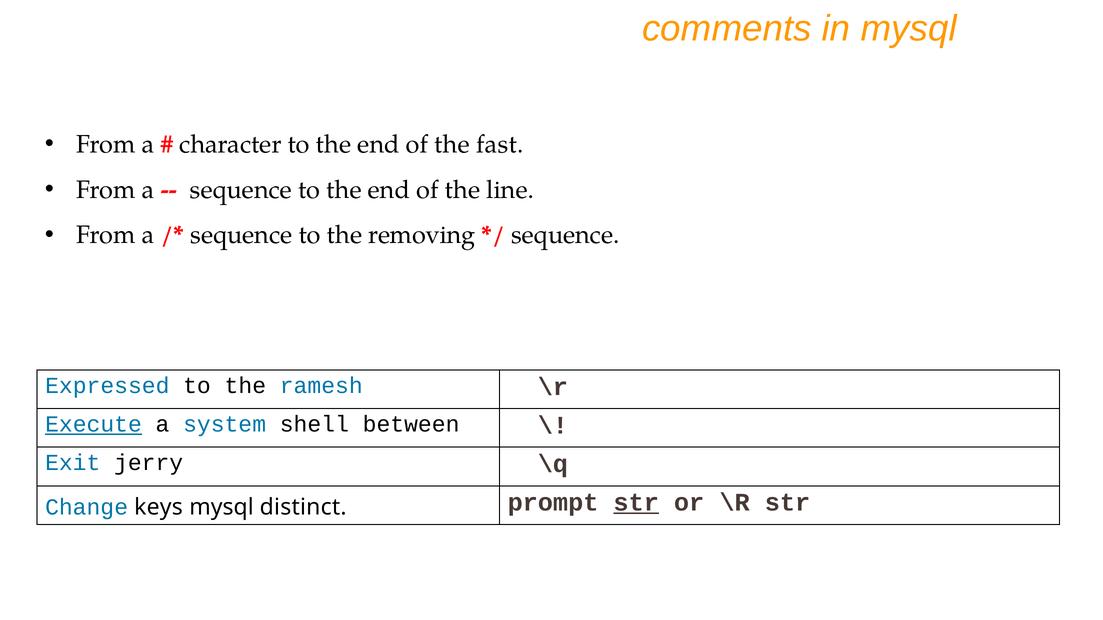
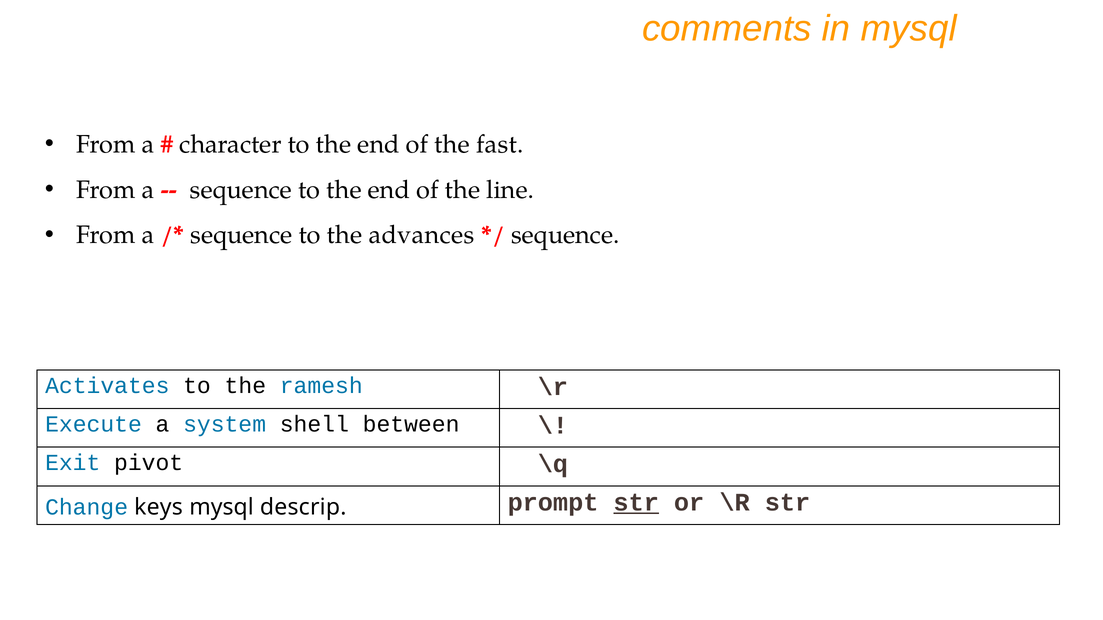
removing: removing -> advances
Expressed: Expressed -> Activates
Execute underline: present -> none
jerry: jerry -> pivot
distinct: distinct -> descrip
